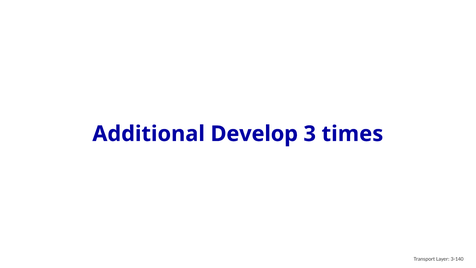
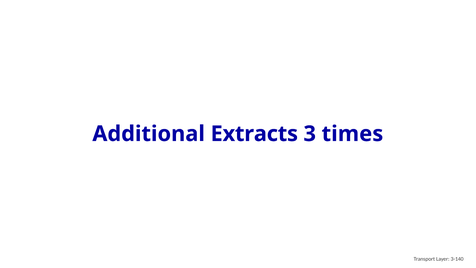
Develop: Develop -> Extracts
